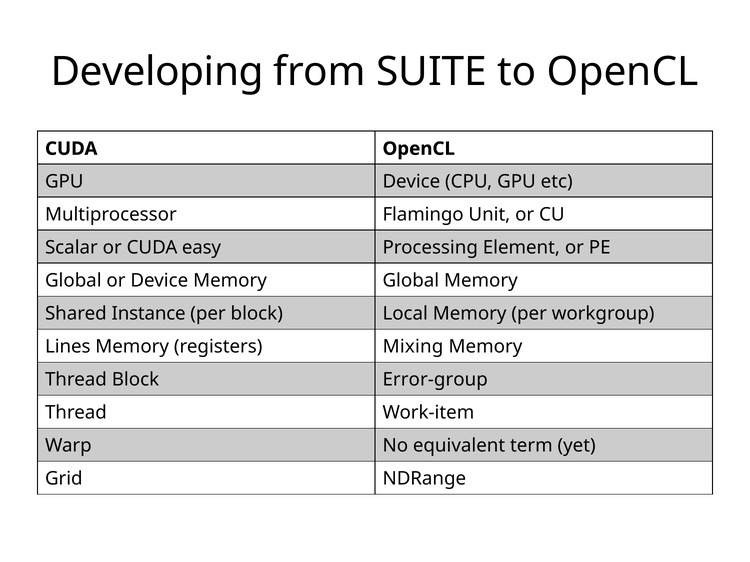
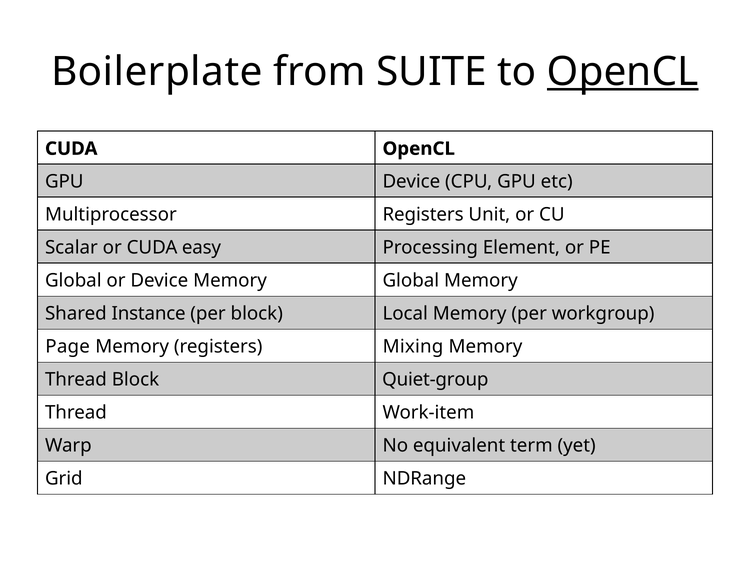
Developing: Developing -> Boilerplate
OpenCL at (623, 72) underline: none -> present
Multiprocessor Flamingo: Flamingo -> Registers
Lines: Lines -> Page
Error-group: Error-group -> Quiet-group
